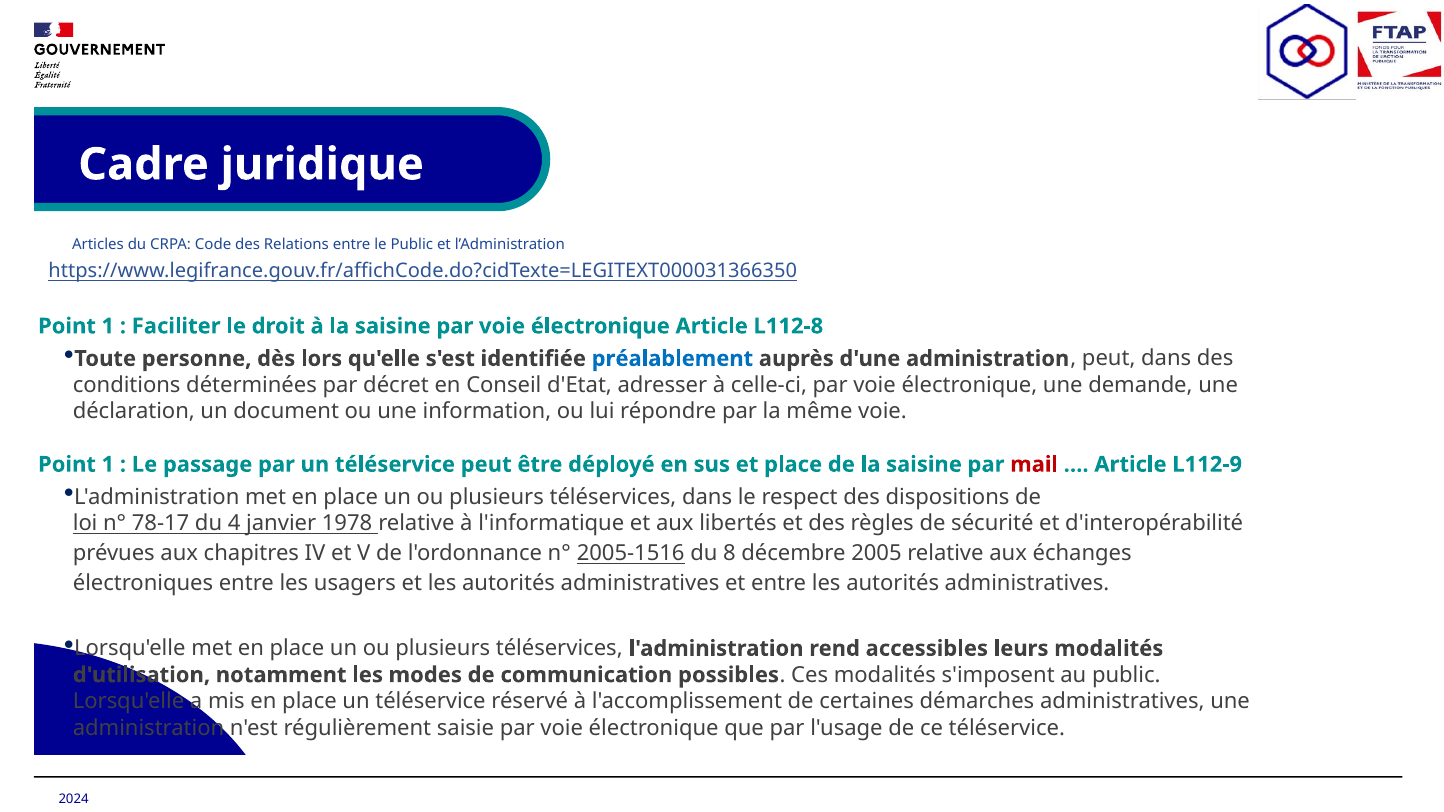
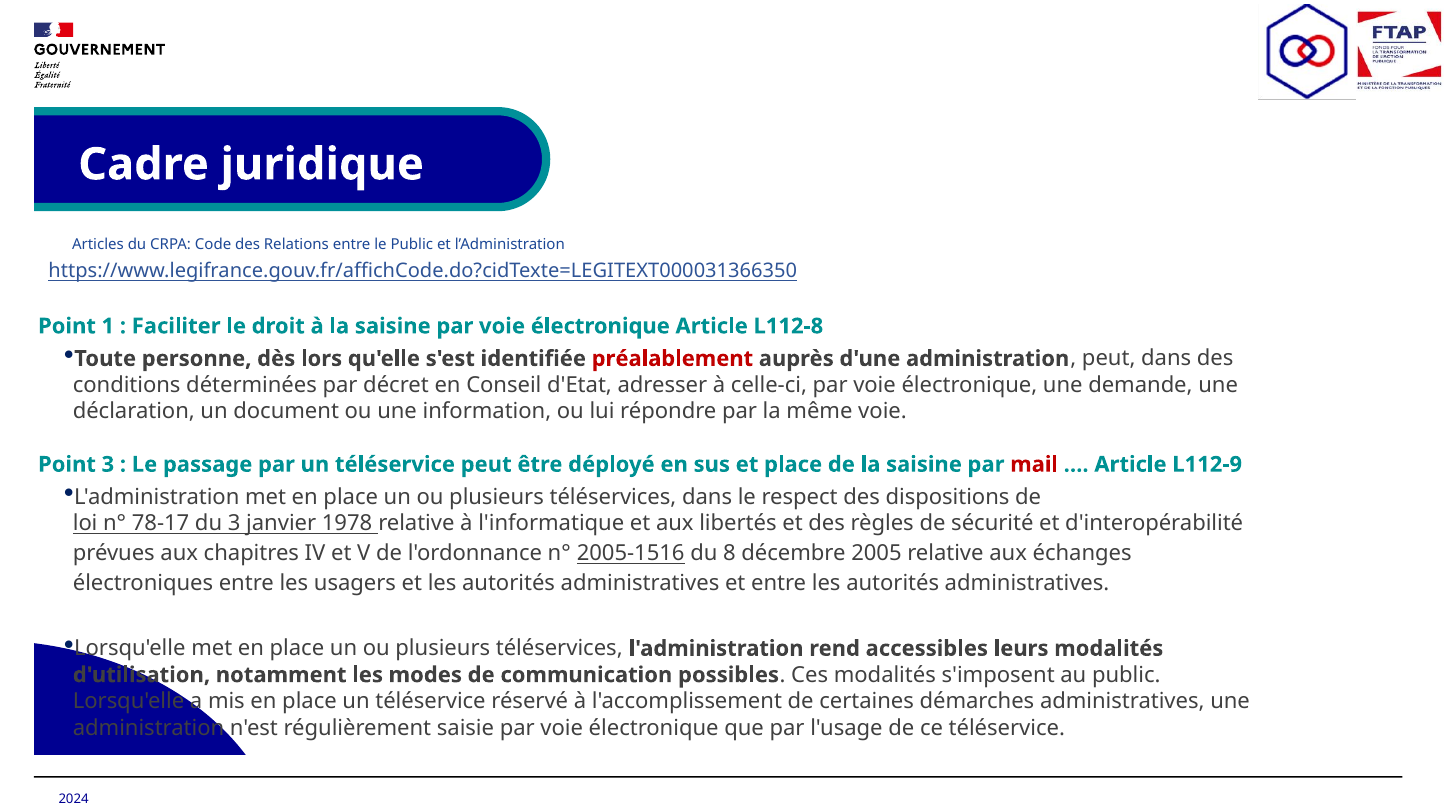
préalablement colour: blue -> red
1 at (108, 465): 1 -> 3
du 4: 4 -> 3
